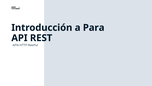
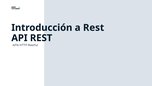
a Para: Para -> Rest
